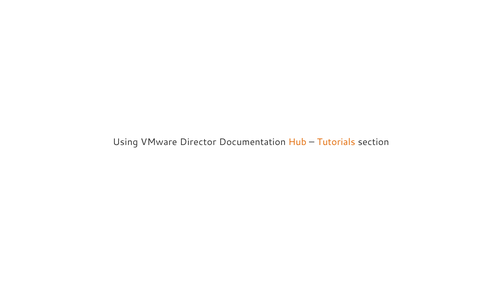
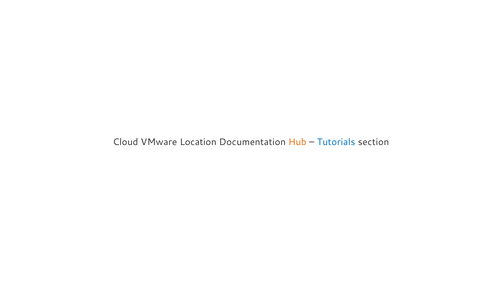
Using: Using -> Cloud
Director: Director -> Location
Tutorials colour: orange -> blue
